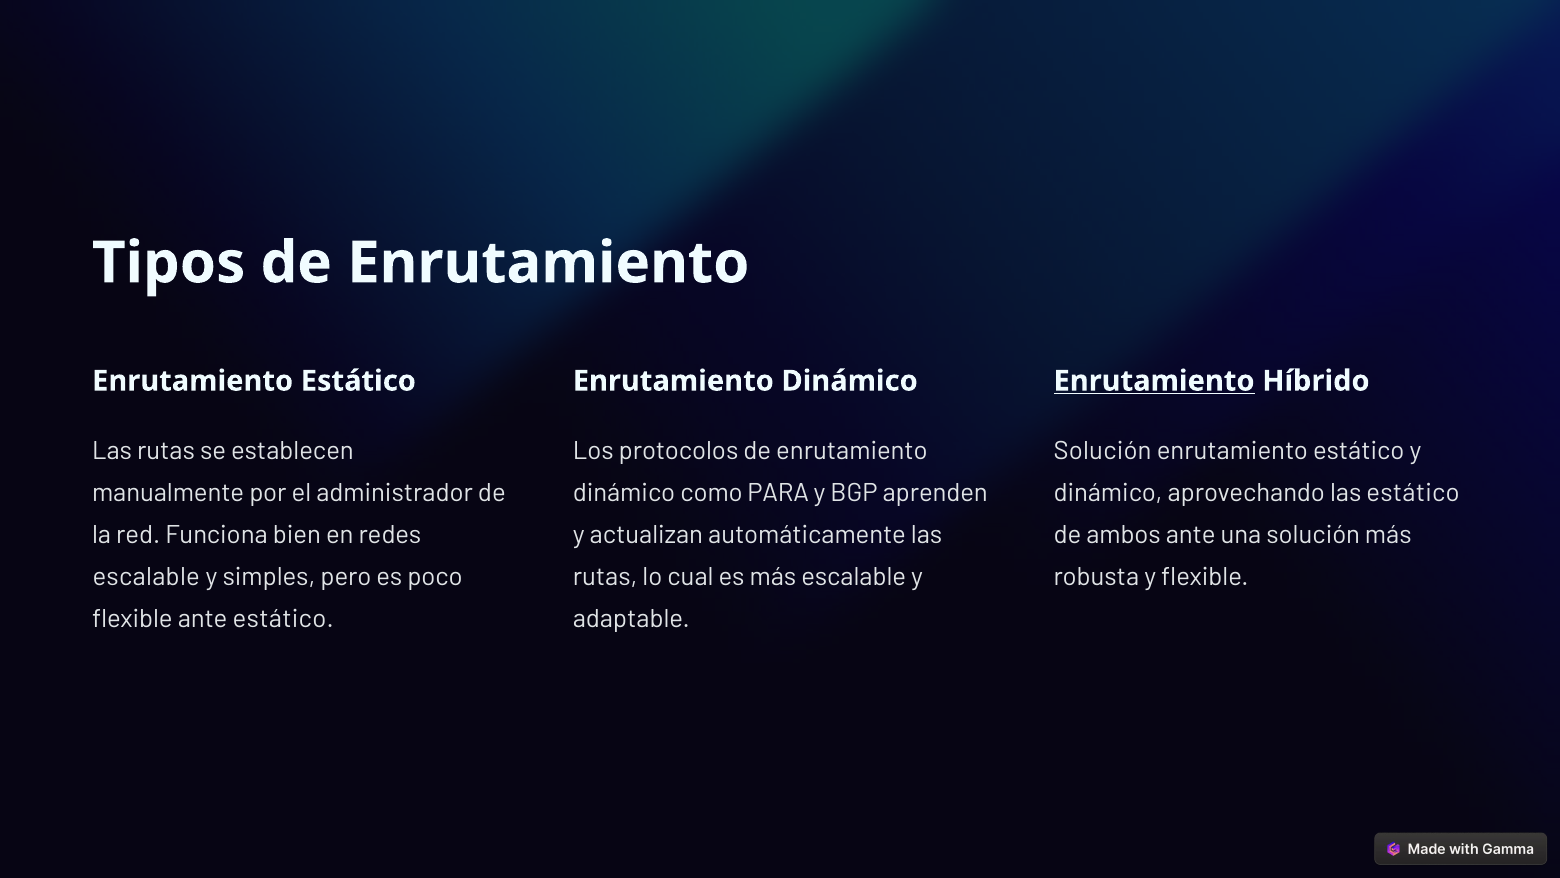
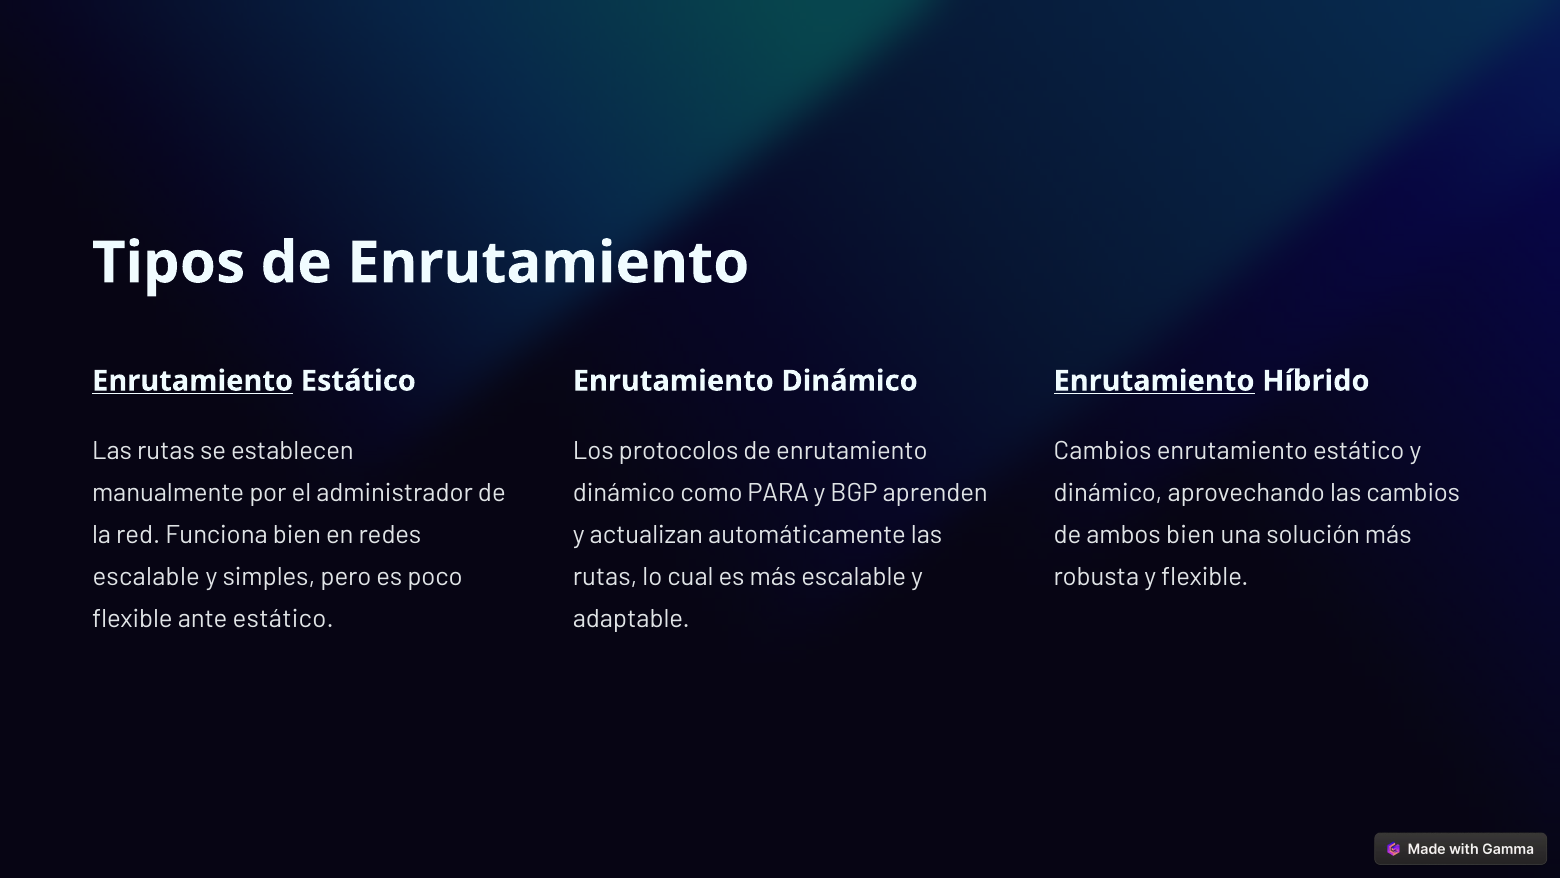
Enrutamiento at (193, 381) underline: none -> present
Solución at (1103, 451): Solución -> Cambios
las estático: estático -> cambios
ambos ante: ante -> bien
